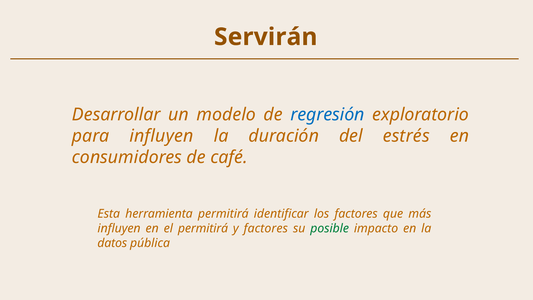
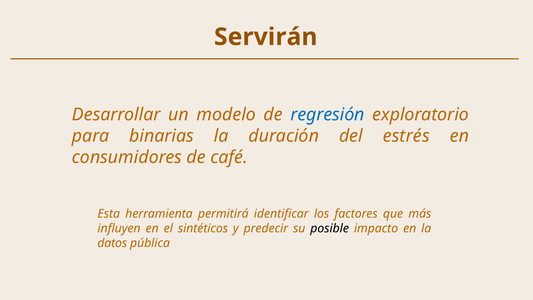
para influyen: influyen -> binarias
el permitirá: permitirá -> sintéticos
y factores: factores -> predecir
posible colour: green -> black
